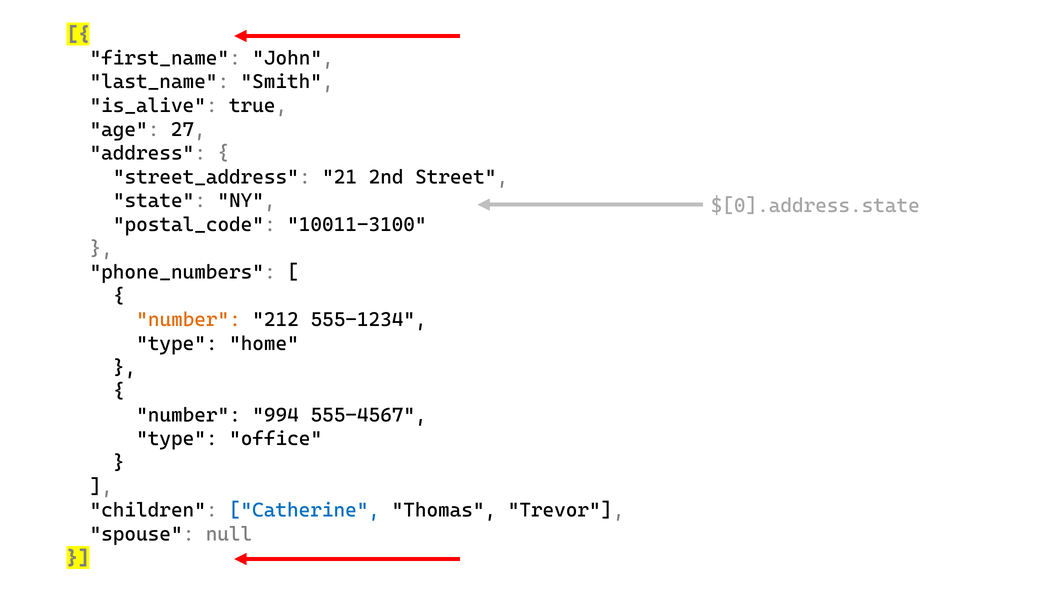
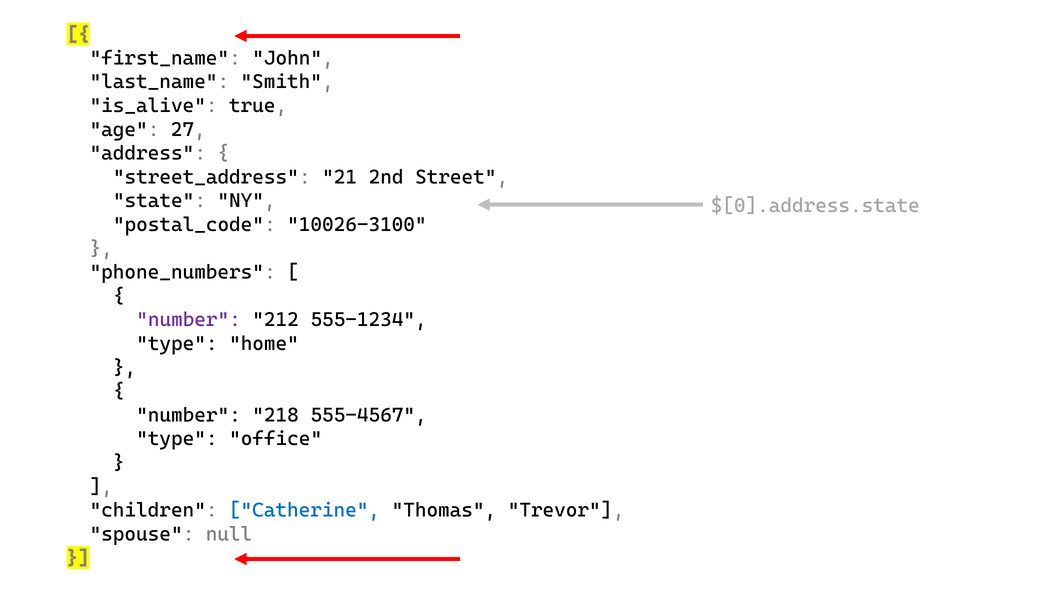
10011-3100: 10011-3100 -> 10026-3100
number at (189, 320) colour: orange -> purple
994: 994 -> 218
